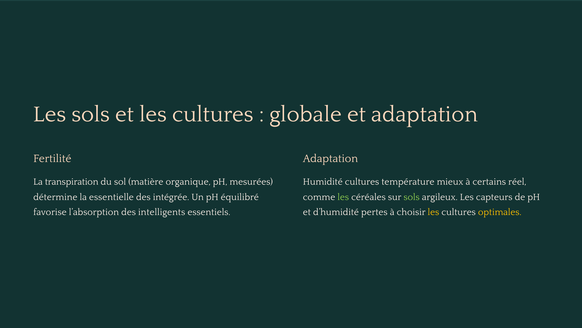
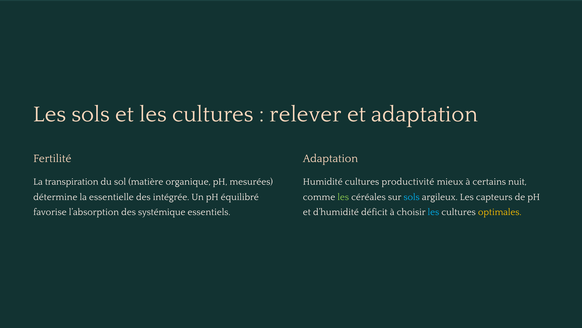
globale: globale -> relever
température: température -> productivité
réel: réel -> nuit
sols at (412, 197) colour: light green -> light blue
intelligents: intelligents -> systémique
pertes: pertes -> déficit
les at (433, 212) colour: yellow -> light blue
